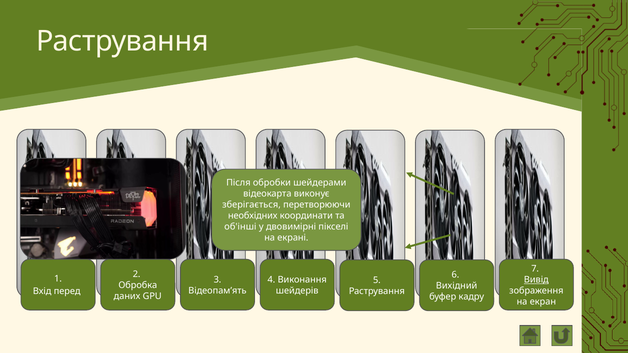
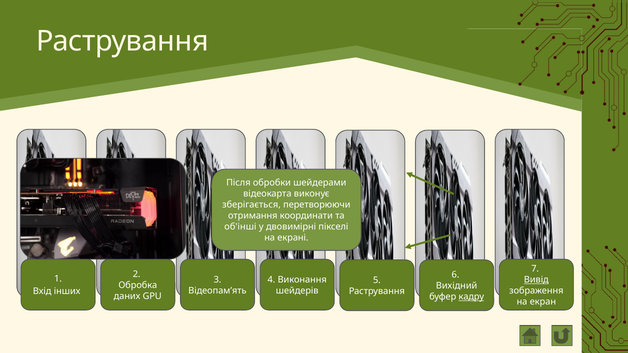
необхідних: необхідних -> отримання
перед: перед -> інших
кадру underline: none -> present
